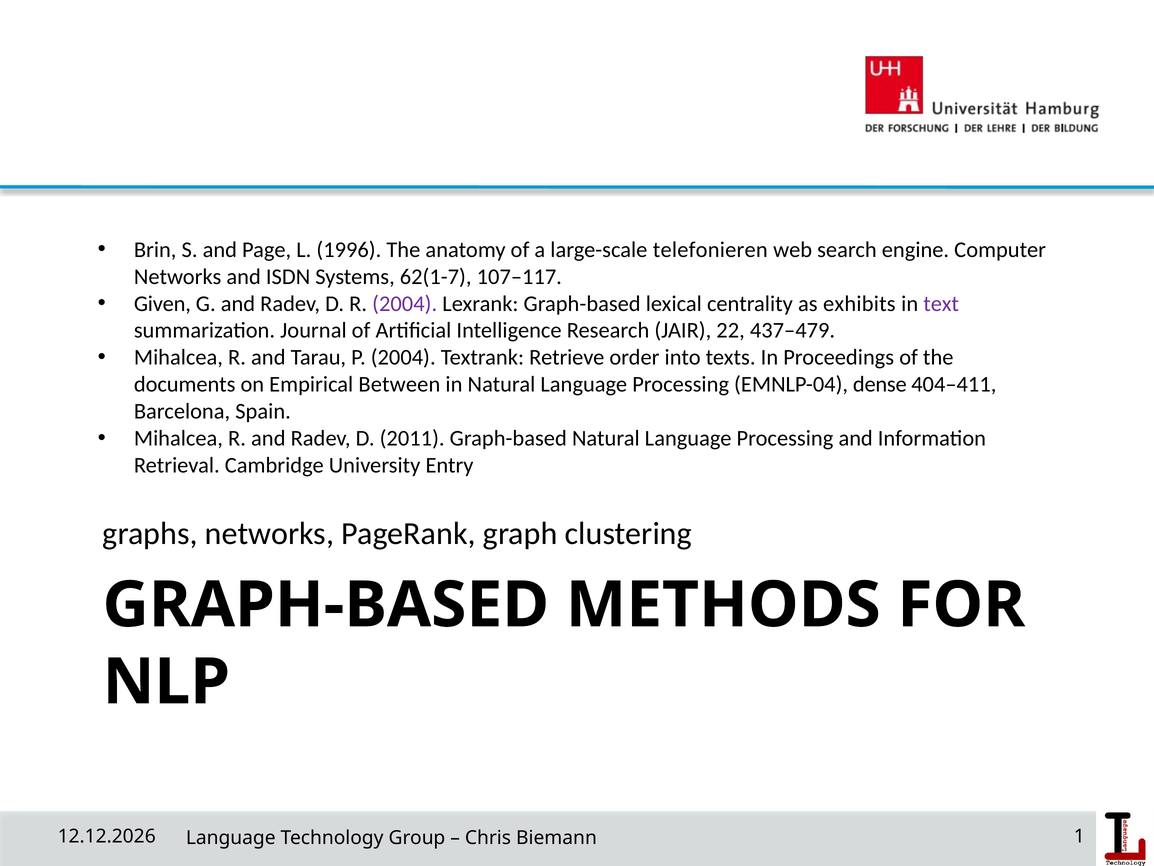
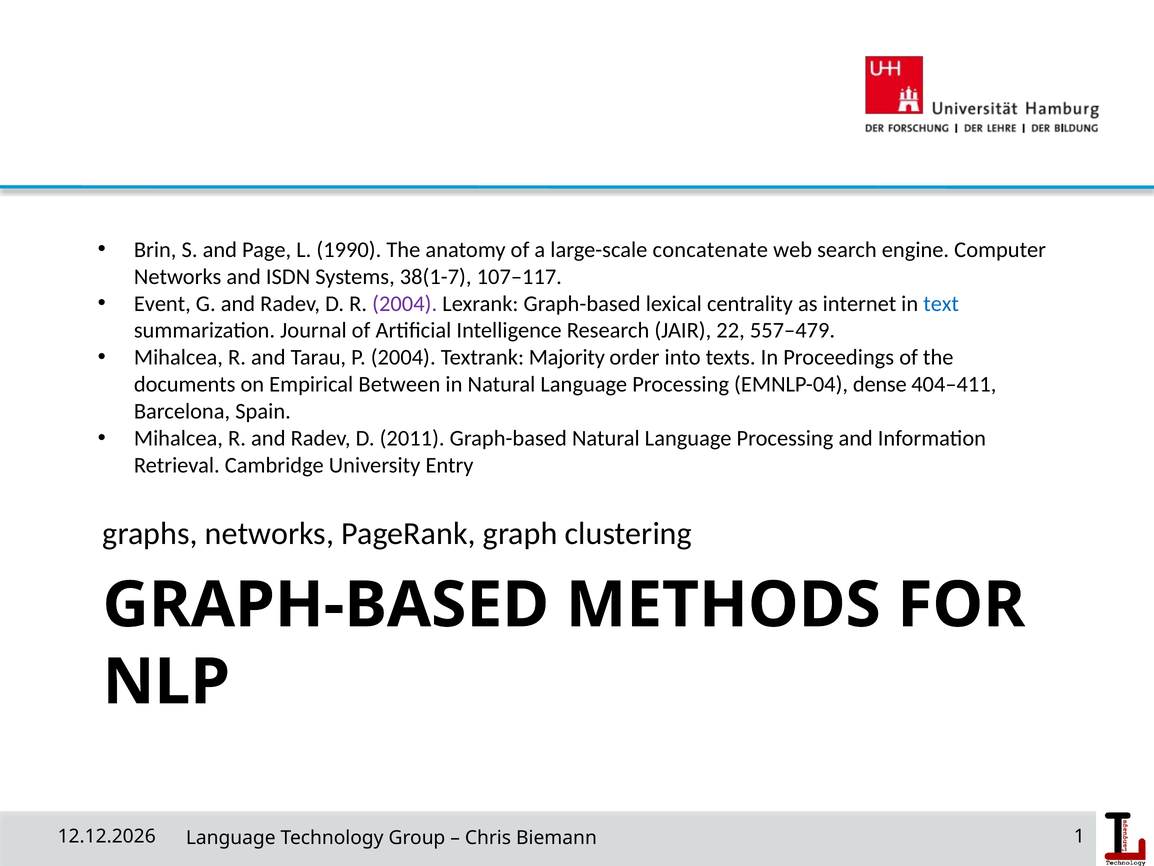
1996: 1996 -> 1990
telefonieren: telefonieren -> concatenate
62(1-7: 62(1-7 -> 38(1-7
Given: Given -> Event
exhibits: exhibits -> internet
text colour: purple -> blue
437–479: 437–479 -> 557–479
Retrieve: Retrieve -> Majority
